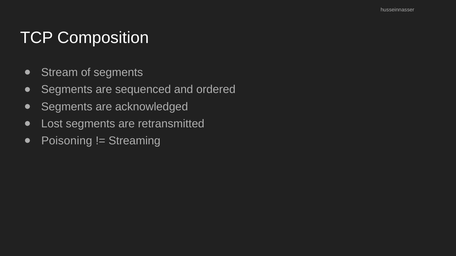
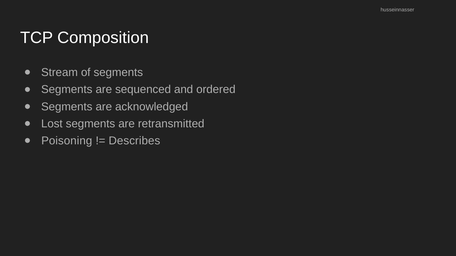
Streaming: Streaming -> Describes
